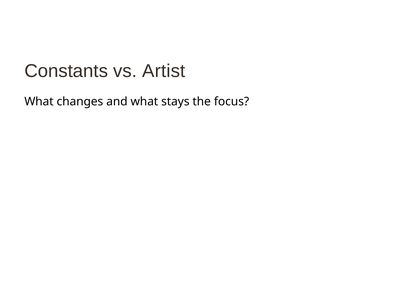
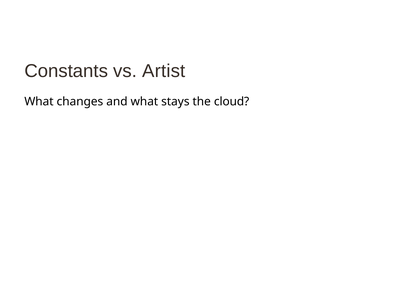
focus: focus -> cloud
